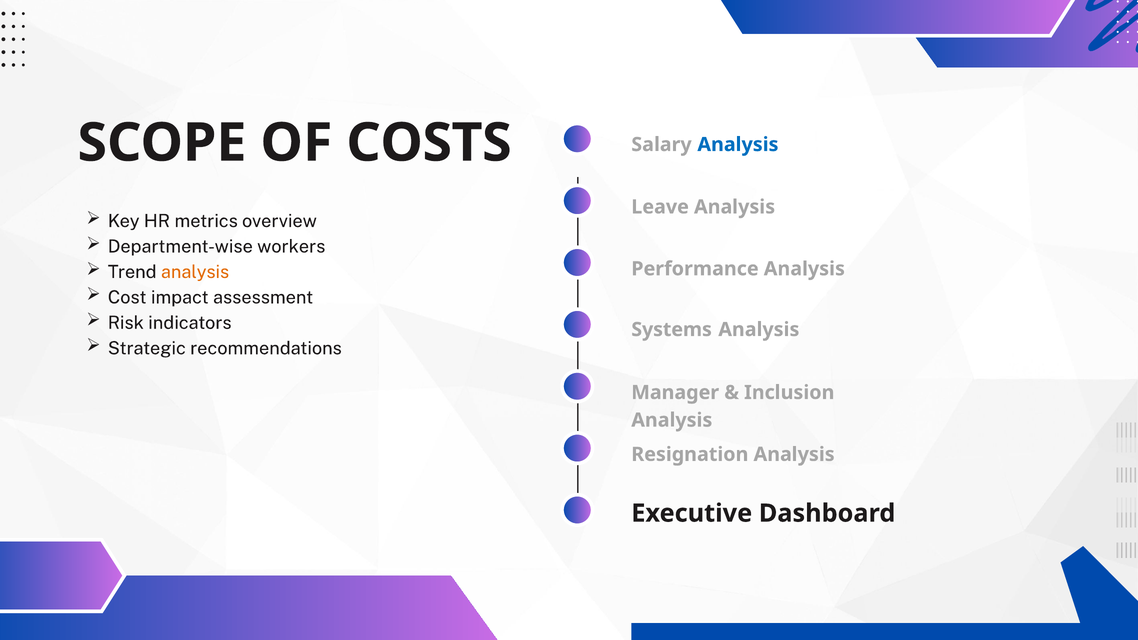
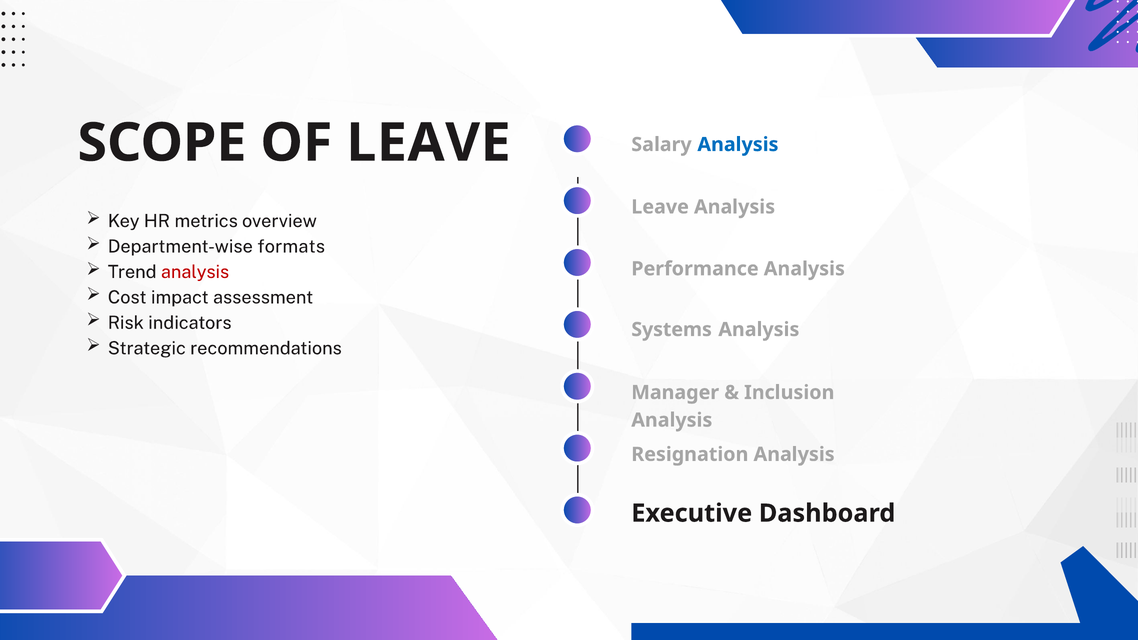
OF COSTS: COSTS -> LEAVE
workers: workers -> formats
analysis at (195, 272) colour: orange -> red
